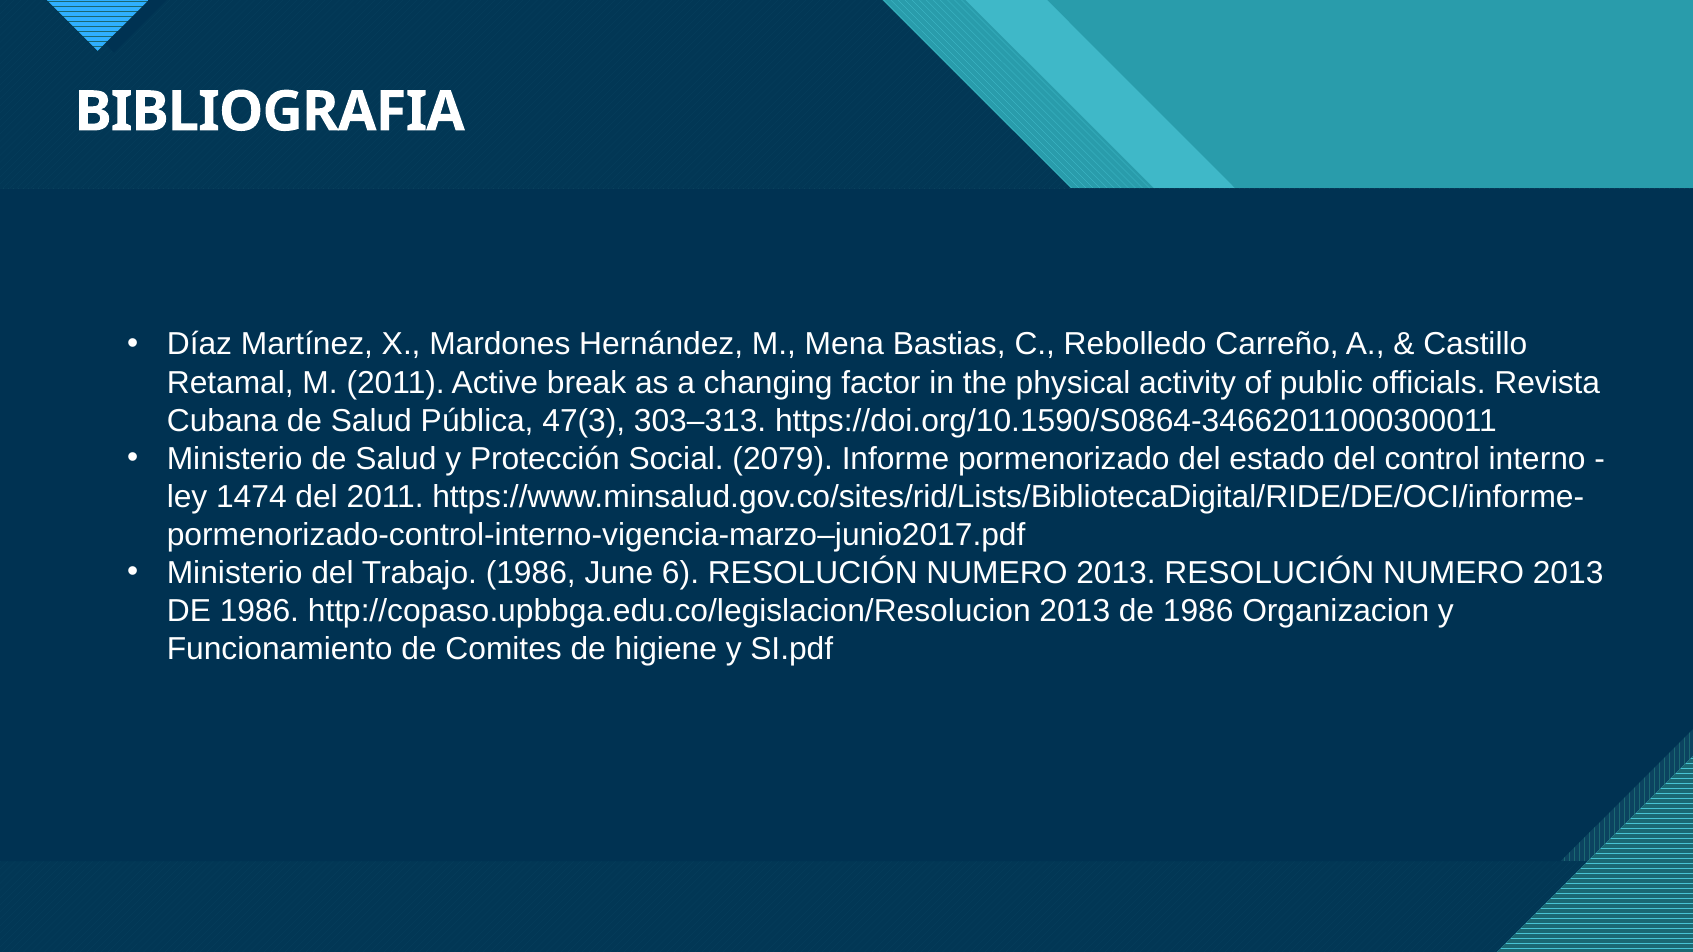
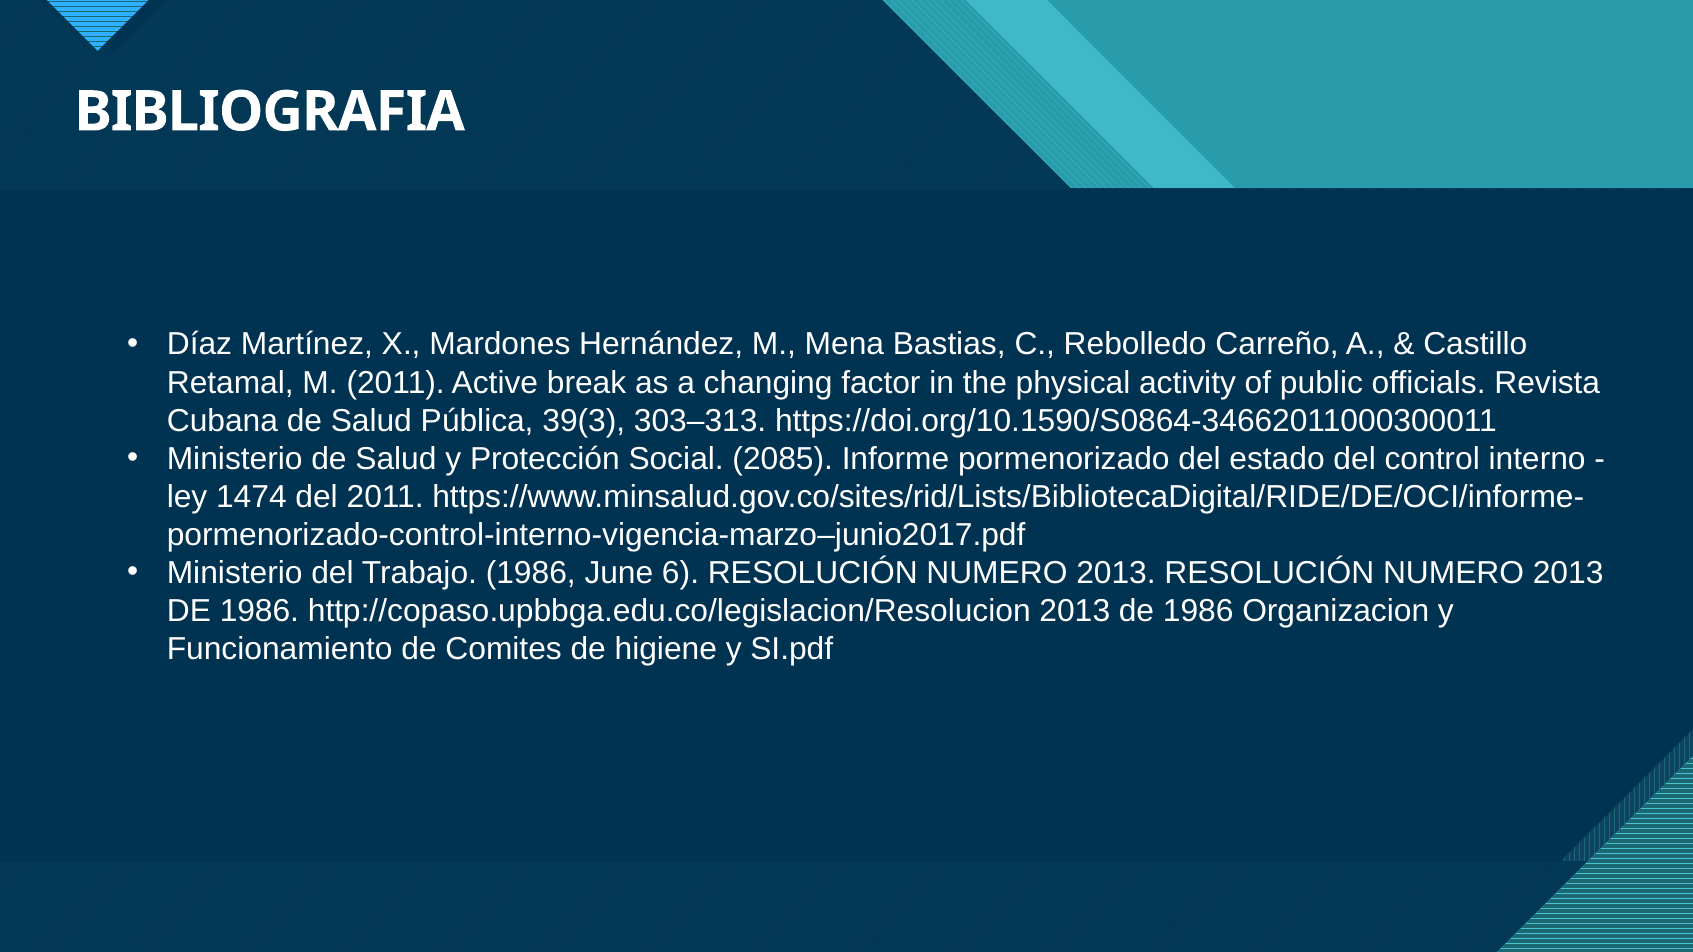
47(3: 47(3 -> 39(3
2079: 2079 -> 2085
